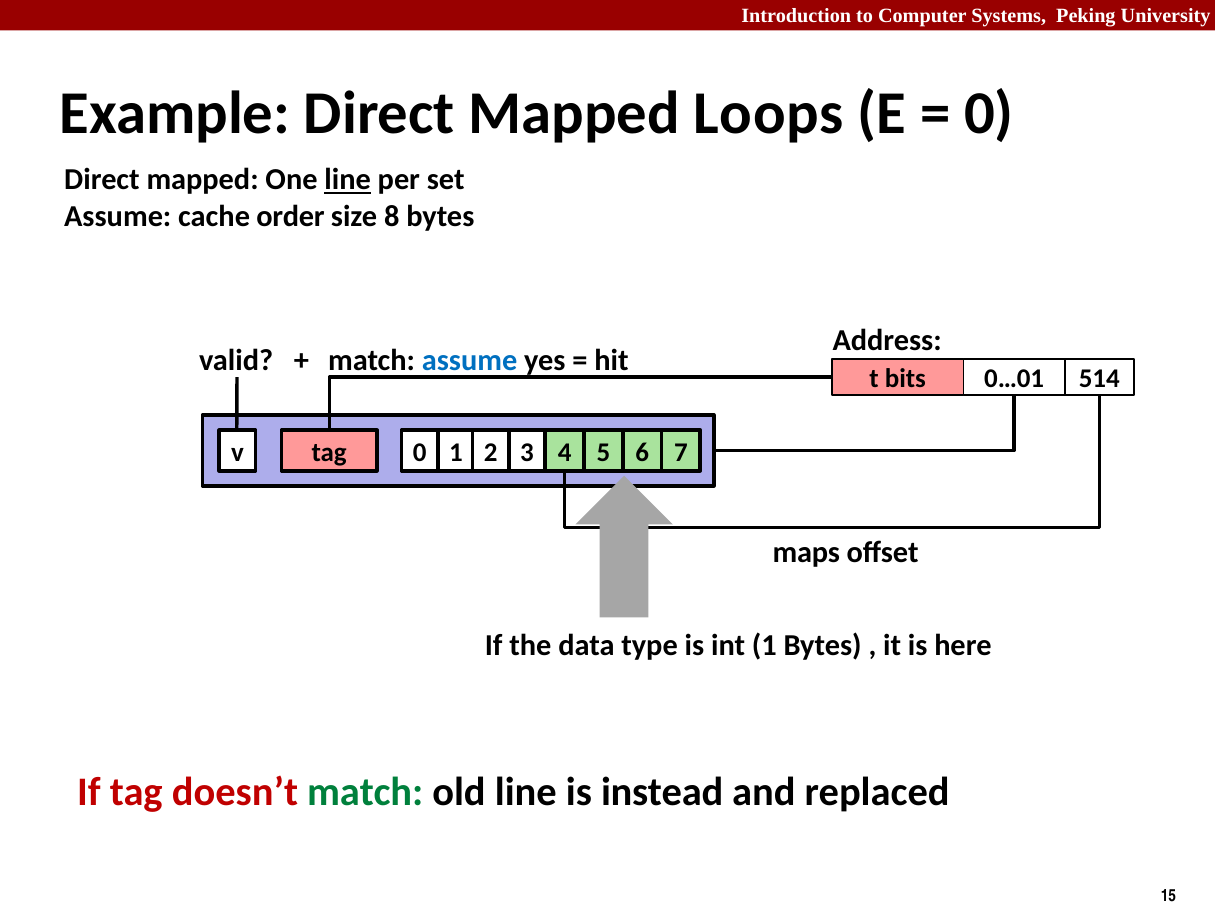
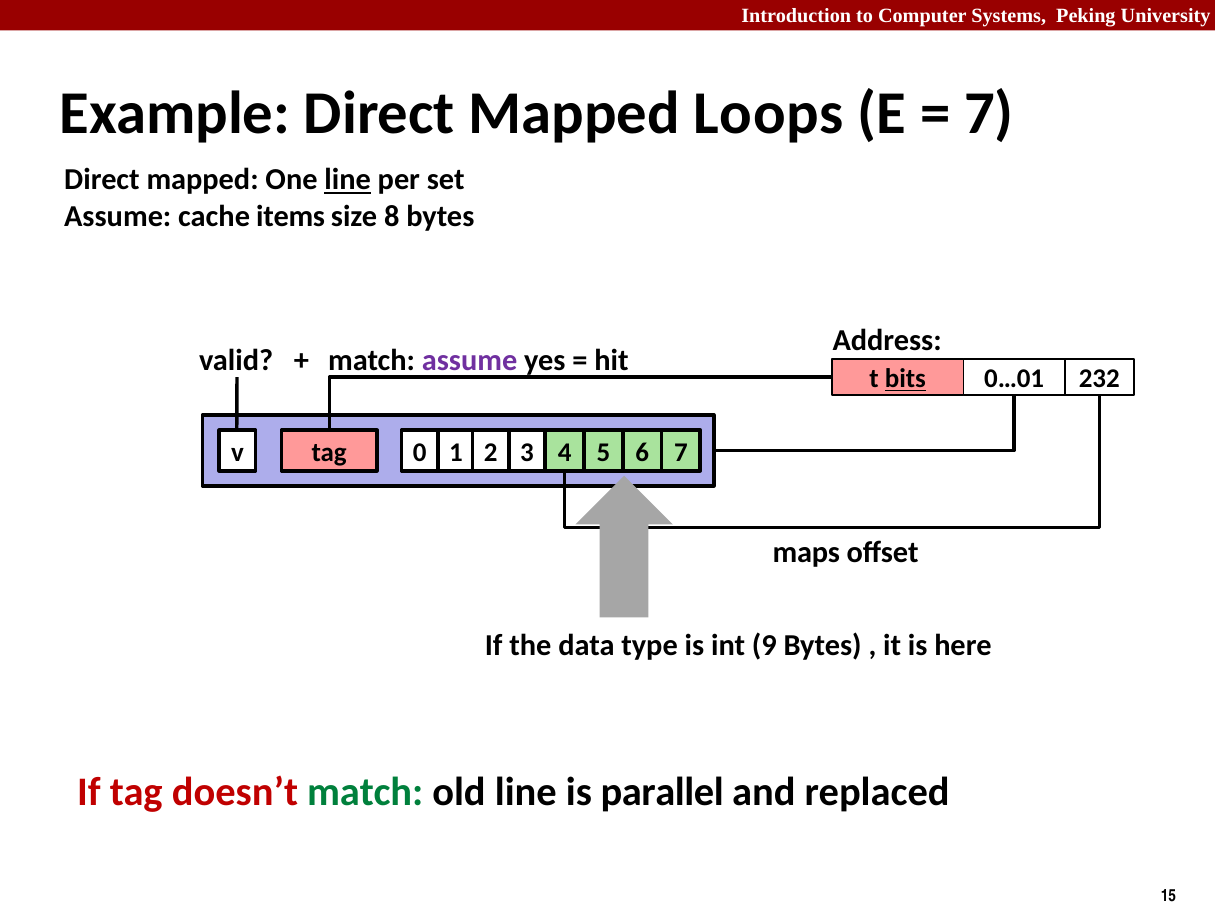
0 at (989, 114): 0 -> 7
order: order -> items
assume at (470, 360) colour: blue -> purple
bits underline: none -> present
514: 514 -> 232
int 1: 1 -> 9
instead: instead -> parallel
